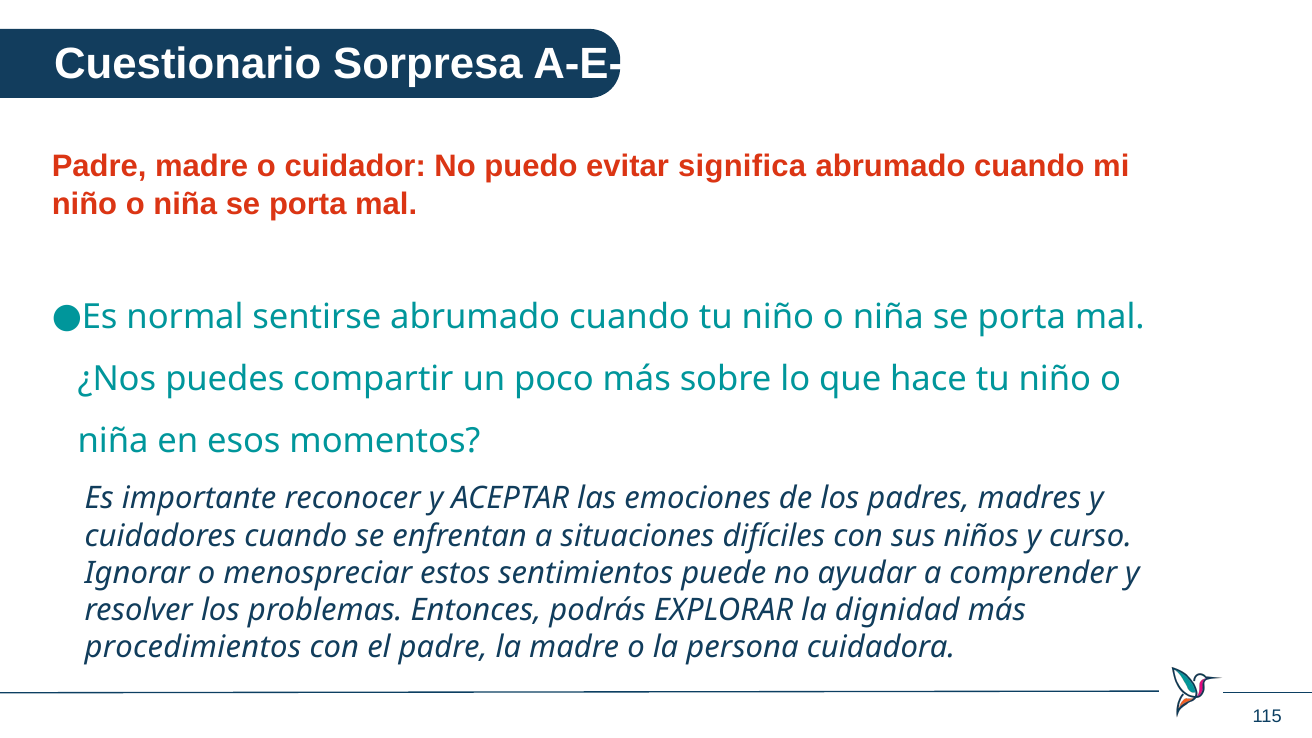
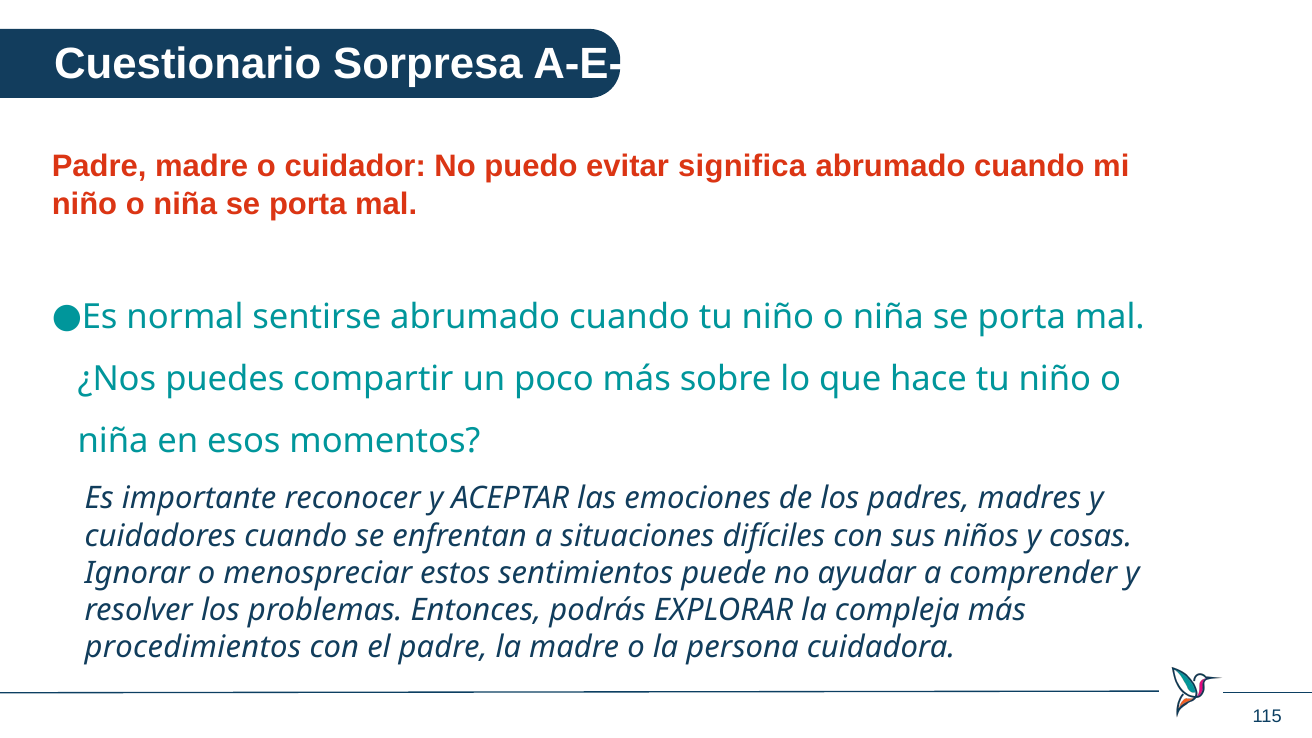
curso: curso -> cosas
dignidad: dignidad -> compleja
